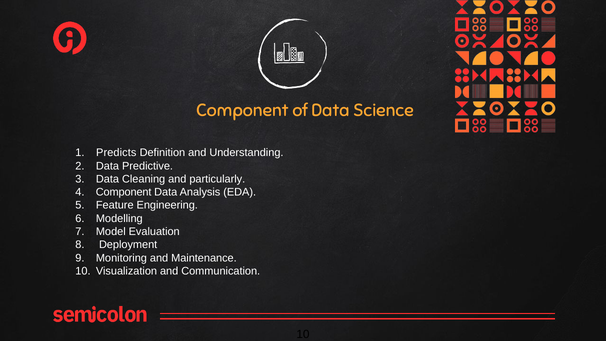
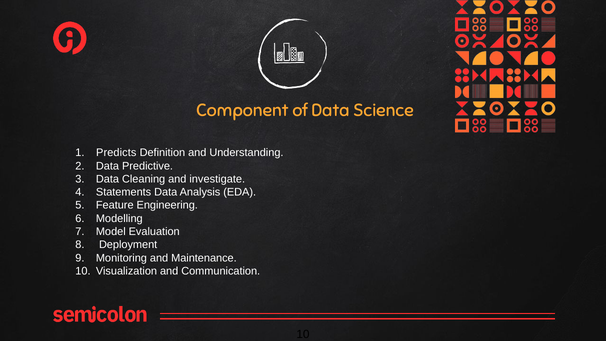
particularly: particularly -> investigate
Component at (124, 192): Component -> Statements
